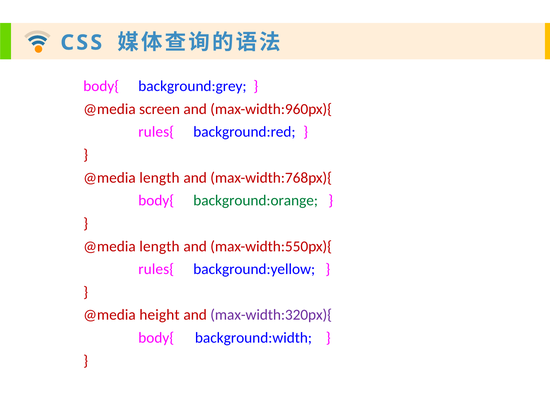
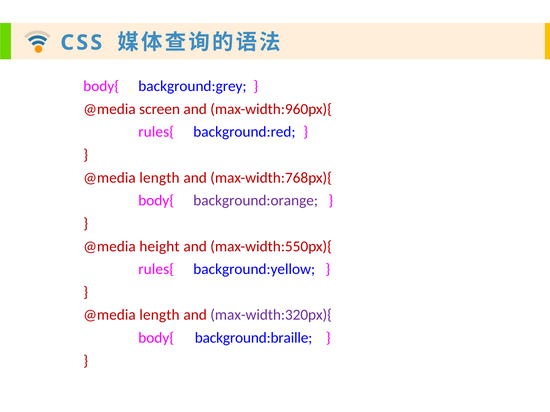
background:orange colour: green -> purple
length at (159, 247): length -> height
height at (159, 315): height -> length
background:width: background:width -> background:braille
